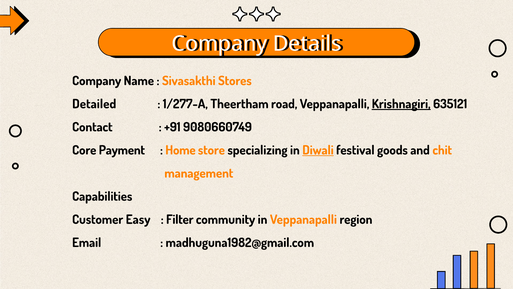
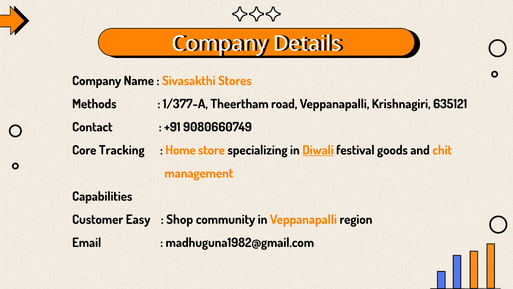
Detailed: Detailed -> Methods
1/277-A: 1/277-A -> 1/377-A
Krishnagiri underline: present -> none
Payment: Payment -> Tracking
Filter: Filter -> Shop
